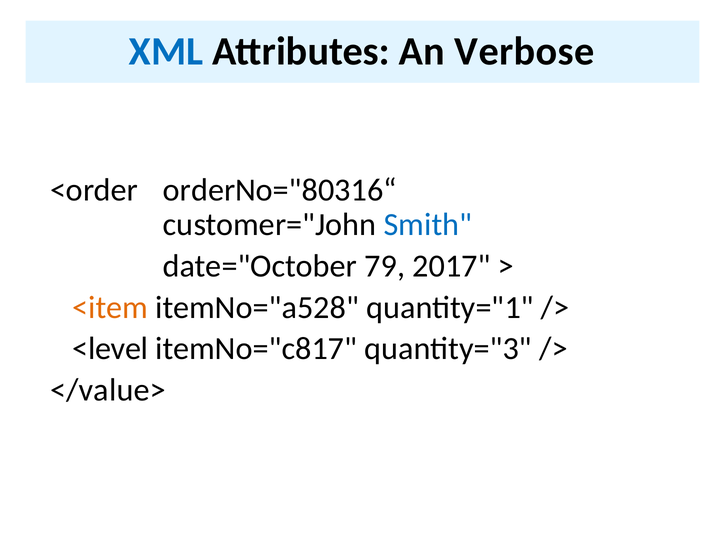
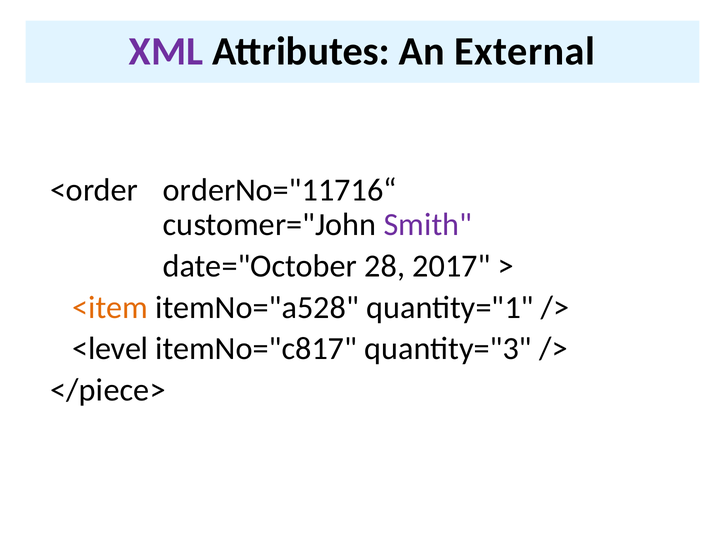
XML colour: blue -> purple
Verbose: Verbose -> External
orderNo="80316“: orderNo="80316“ -> orderNo="11716“
Smith colour: blue -> purple
79: 79 -> 28
</value>: </value> -> </piece>
